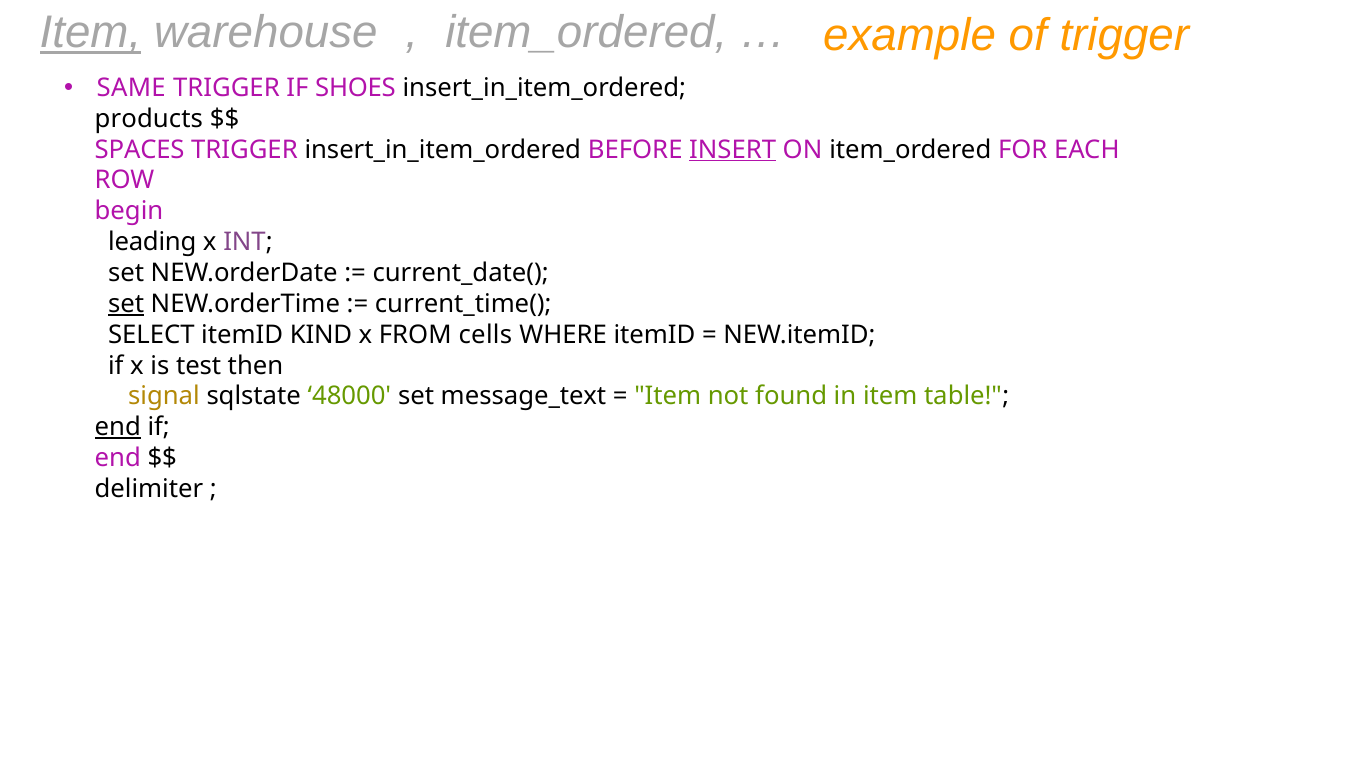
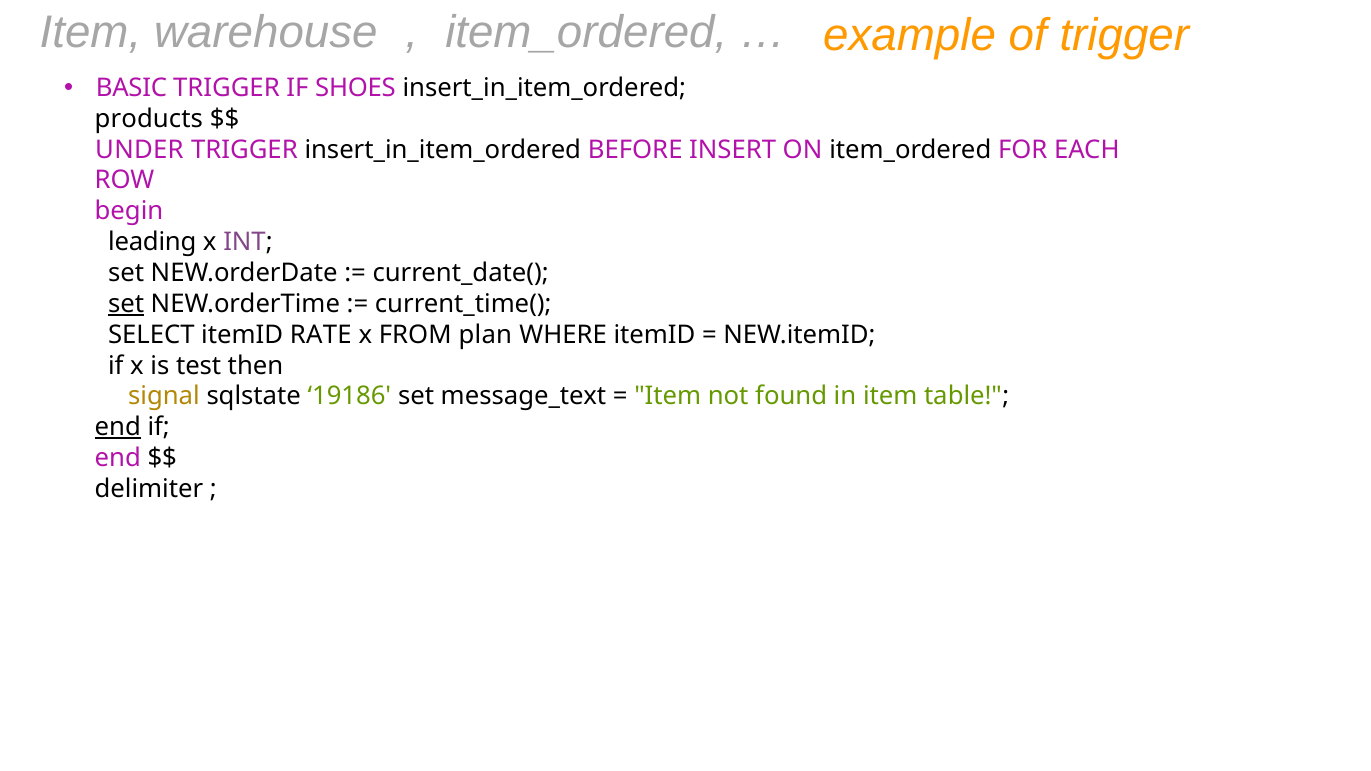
Item at (90, 33) underline: present -> none
SAME: SAME -> BASIC
SPACES: SPACES -> UNDER
INSERT underline: present -> none
KIND: KIND -> RATE
cells: cells -> plan
48000: 48000 -> 19186
